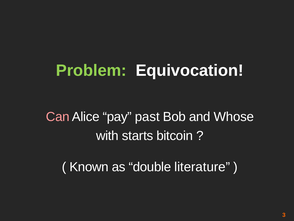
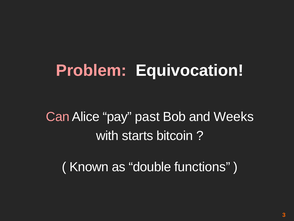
Problem colour: light green -> pink
Whose: Whose -> Weeks
literature: literature -> functions
